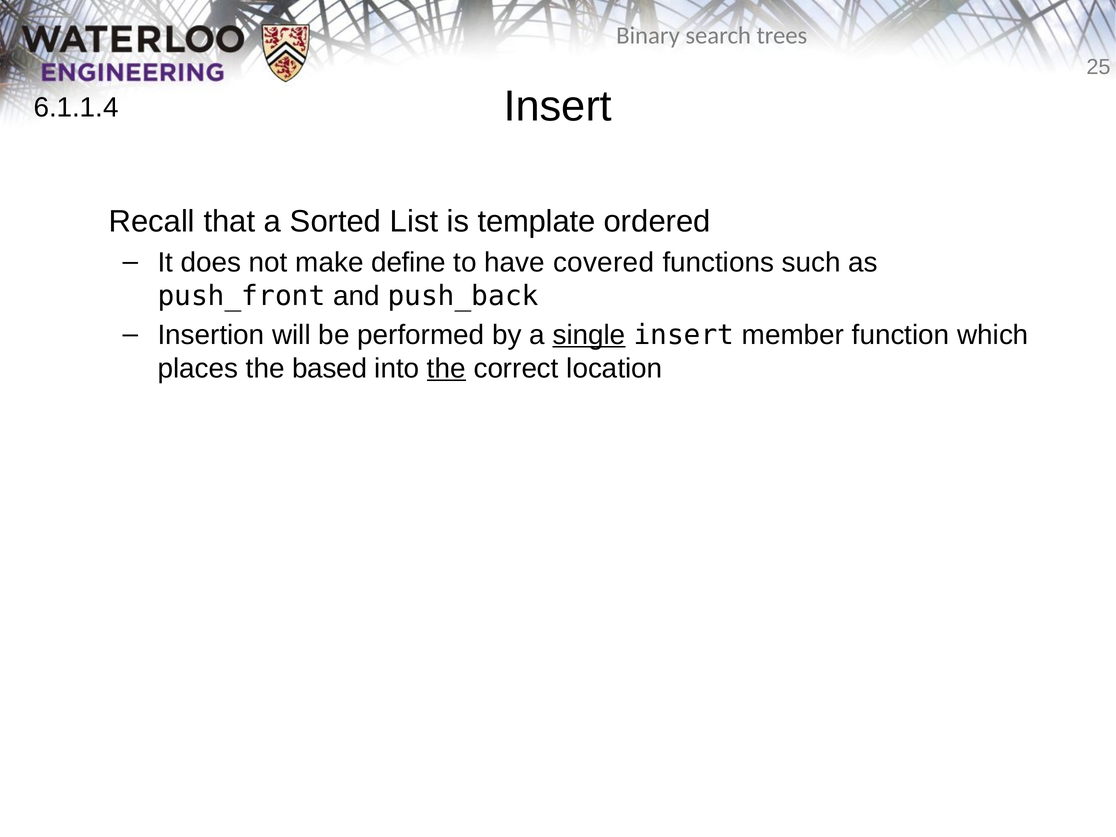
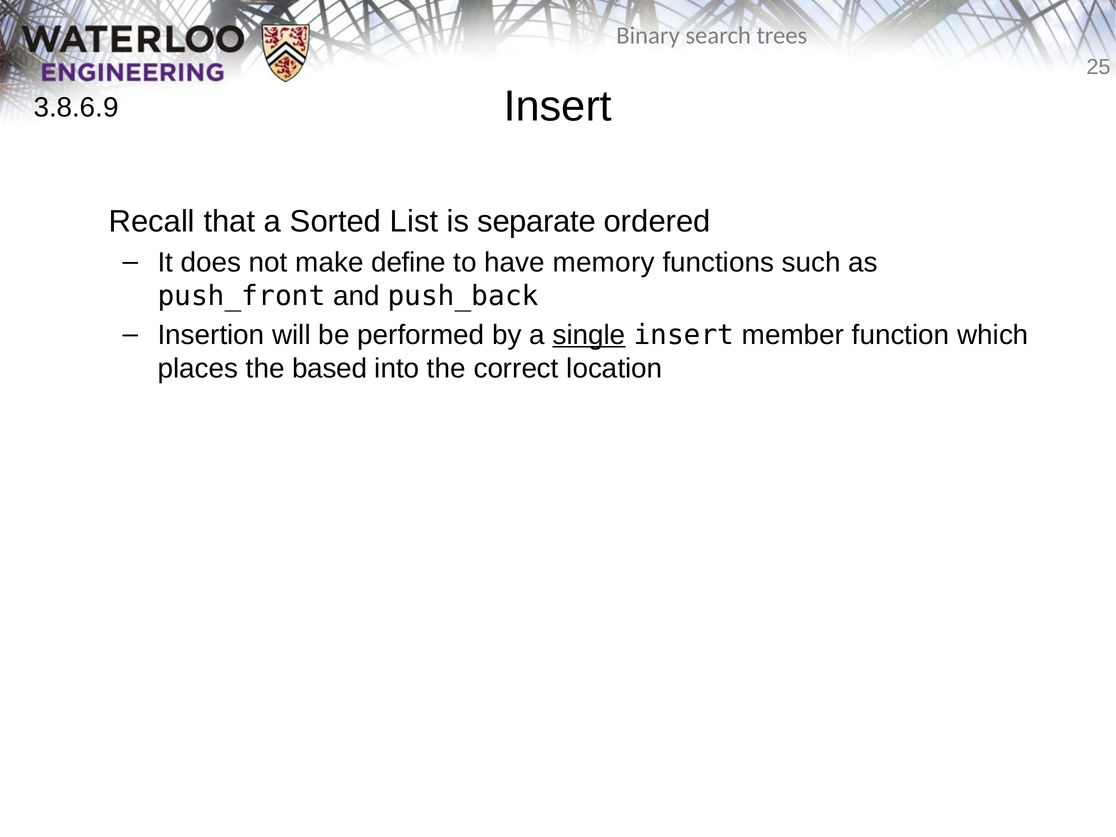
6.1.1.4: 6.1.1.4 -> 3.8.6.9
template: template -> separate
covered: covered -> memory
the at (446, 368) underline: present -> none
